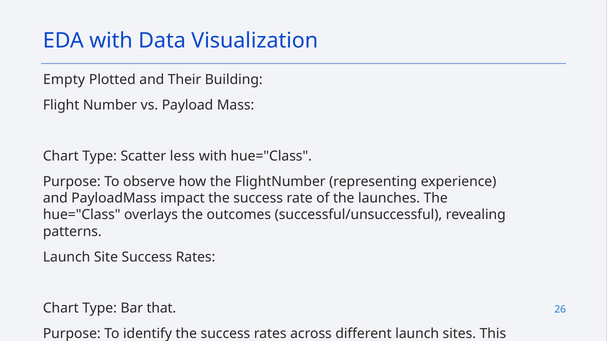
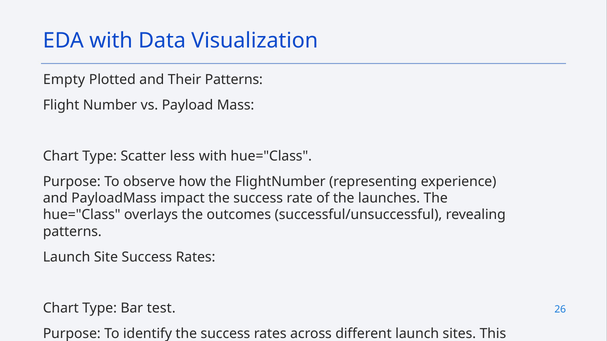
Their Building: Building -> Patterns
that: that -> test
